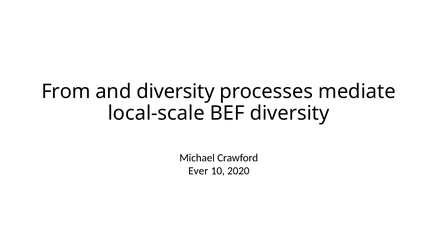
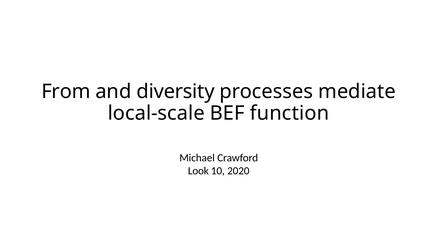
BEF diversity: diversity -> function
Ever: Ever -> Look
